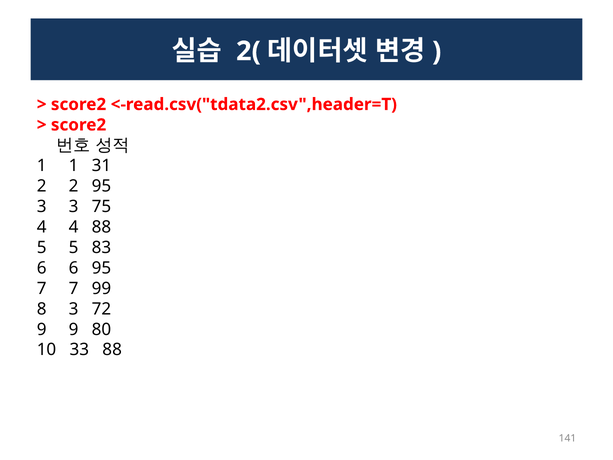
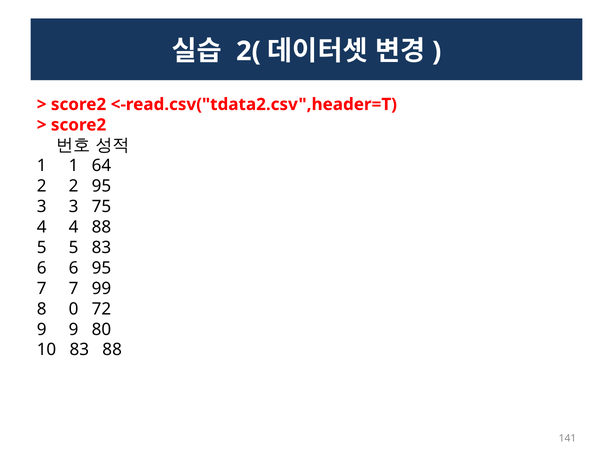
31: 31 -> 64
8 3: 3 -> 0
10 33: 33 -> 83
